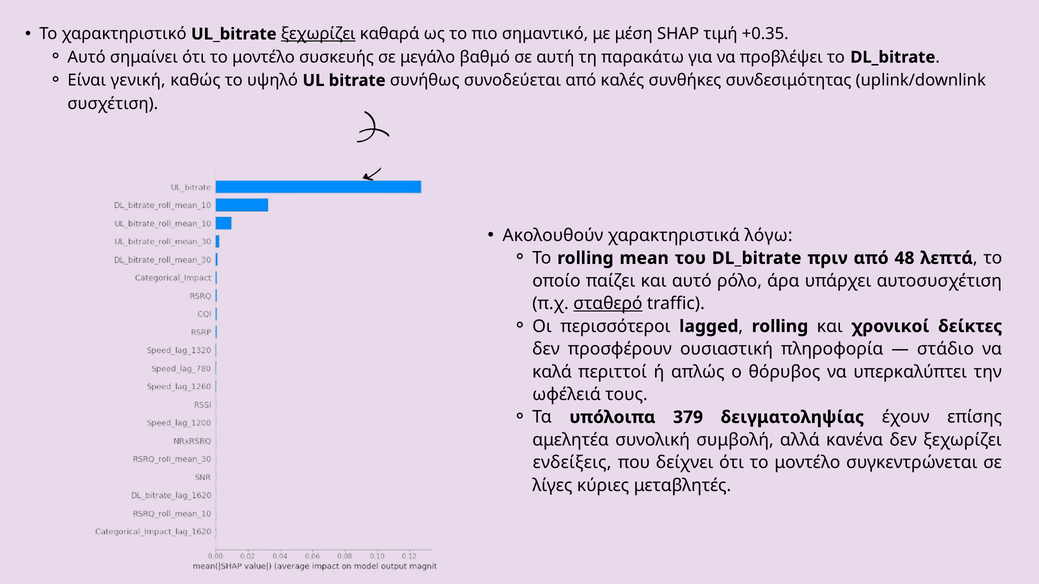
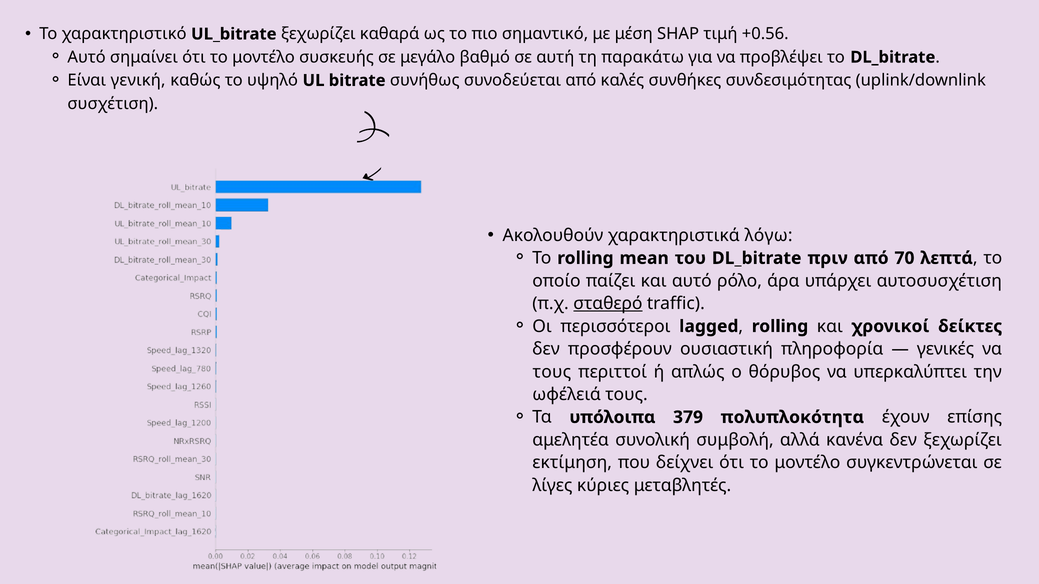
ξεχωρίζει at (318, 34) underline: present -> none
+0.35: +0.35 -> +0.56
48: 48 -> 70
στάδιο: στάδιο -> γενικές
καλά at (552, 372): καλά -> τους
δειγματοληψίας: δειγματοληψίας -> πολυπλοκότητα
ενδείξεις: ενδείξεις -> εκτίμηση
